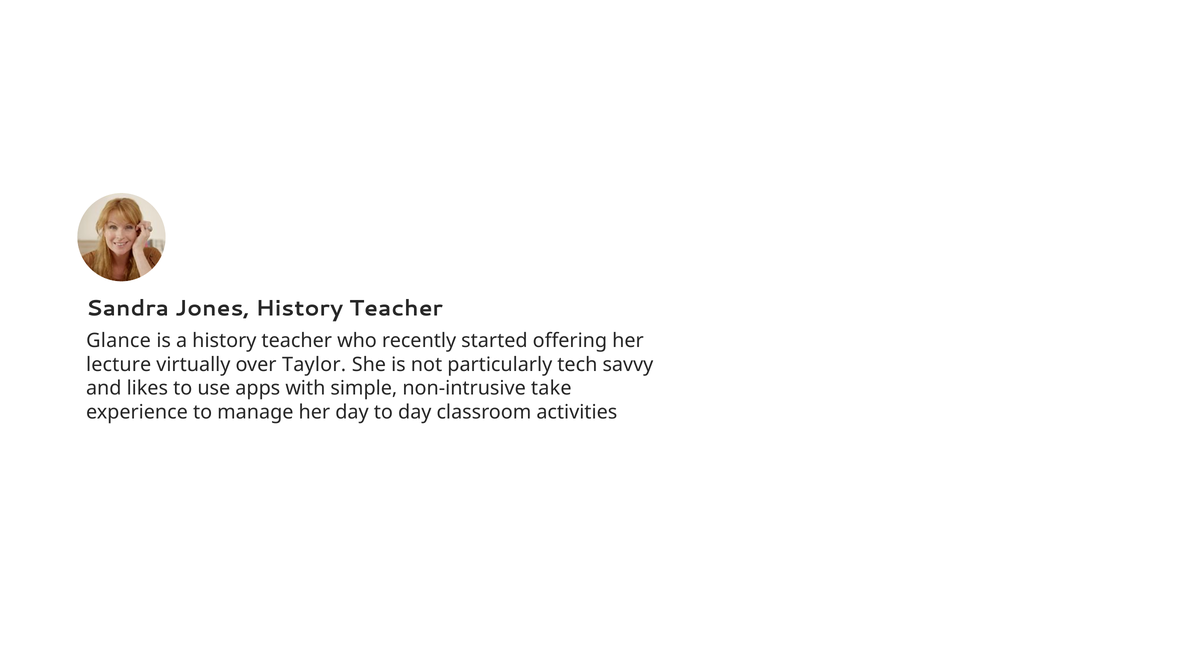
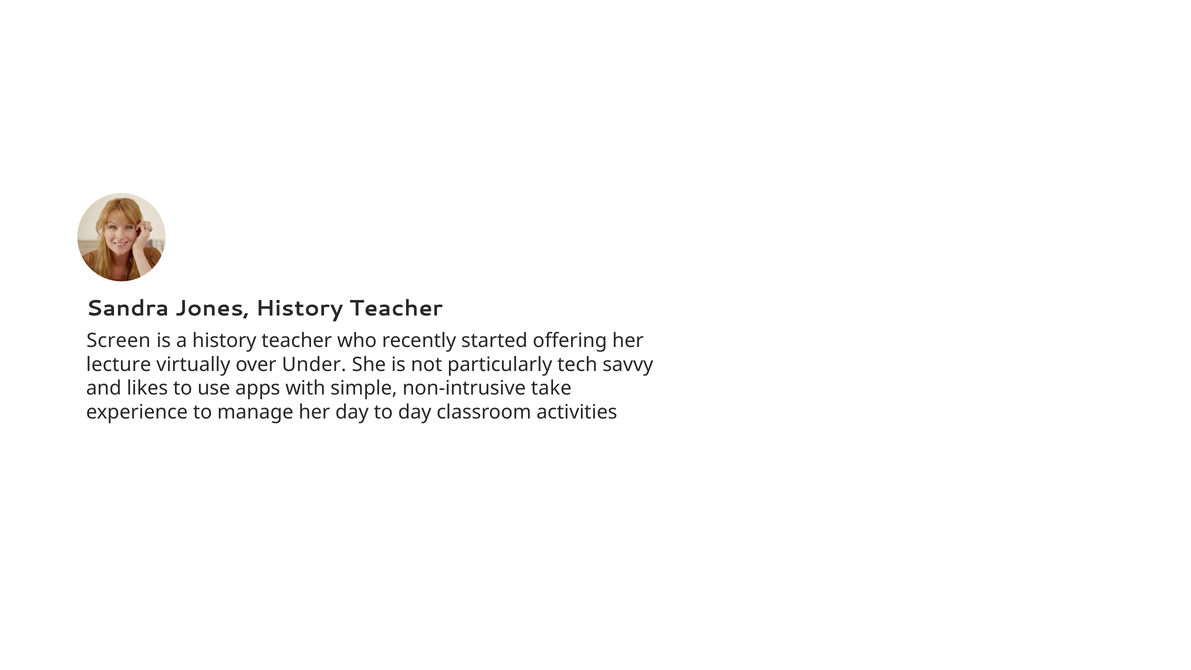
Glance: Glance -> Screen
Taylor: Taylor -> Under
